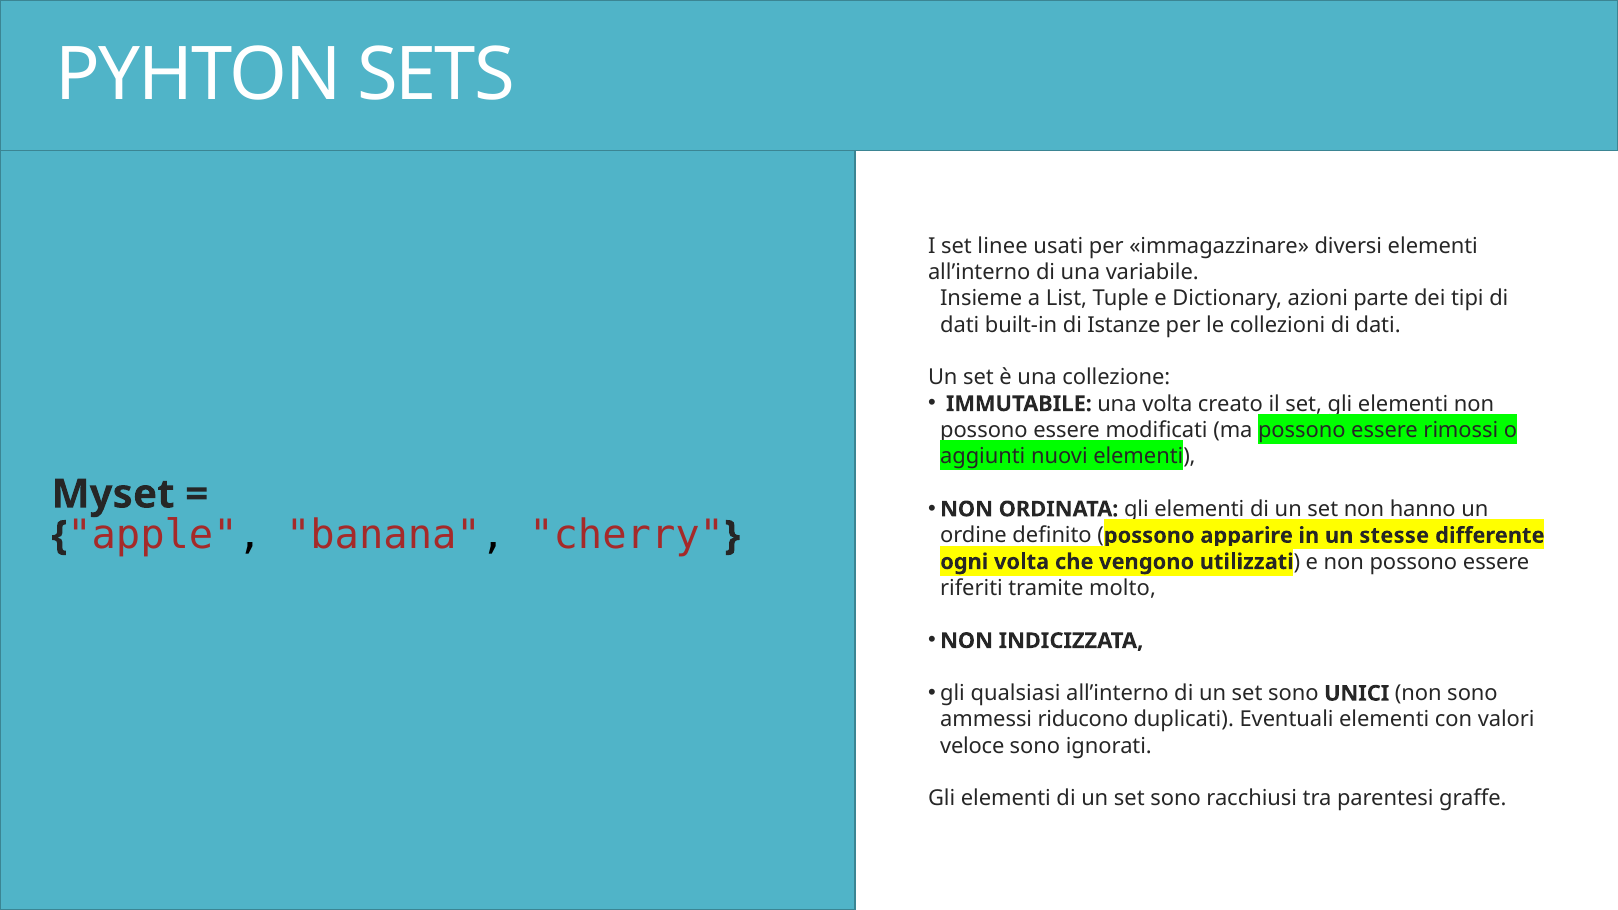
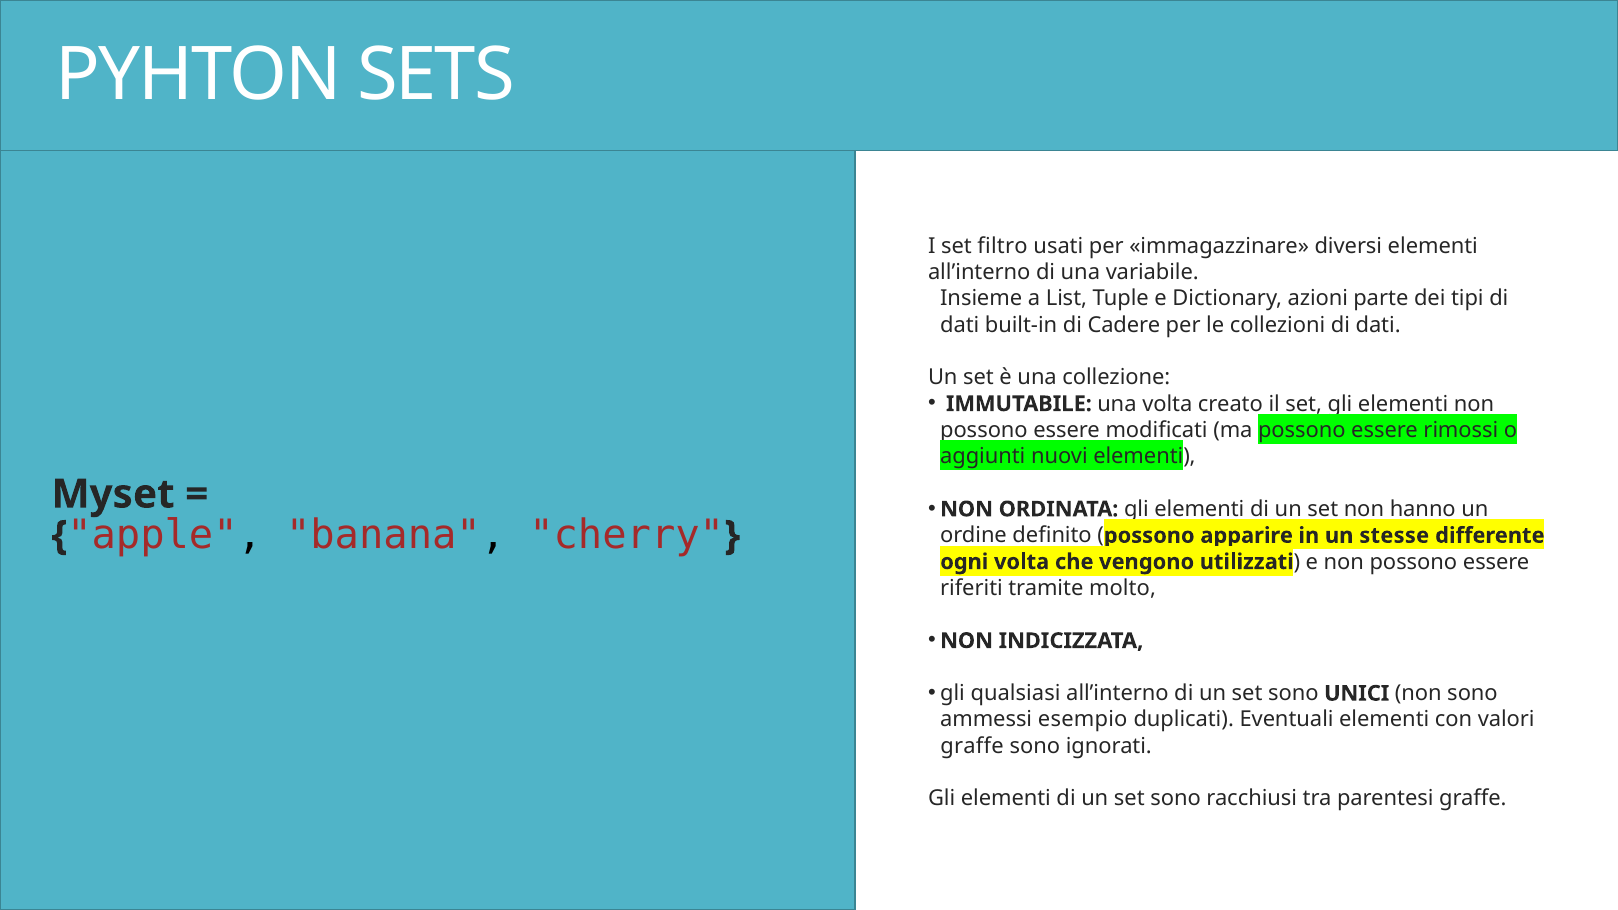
linee: linee -> filtro
Istanze: Istanze -> Cadere
riducono: riducono -> esempio
veloce at (972, 746): veloce -> graffe
